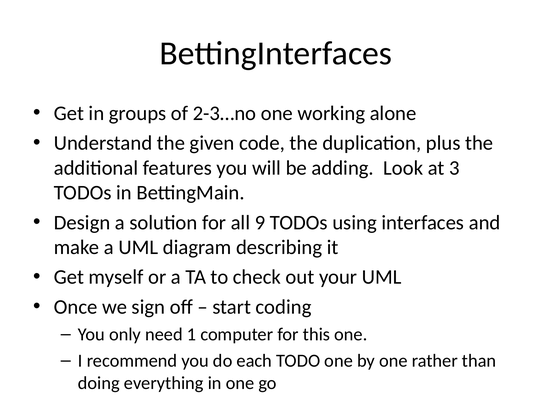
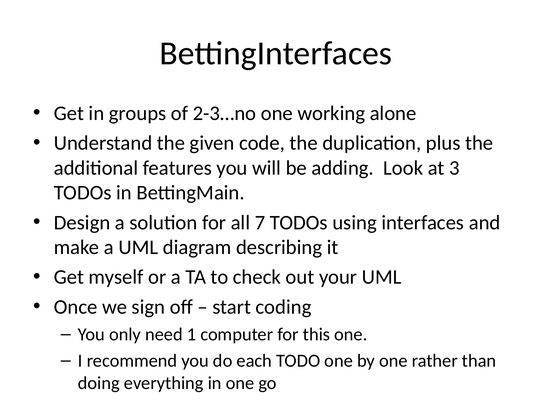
9: 9 -> 7
